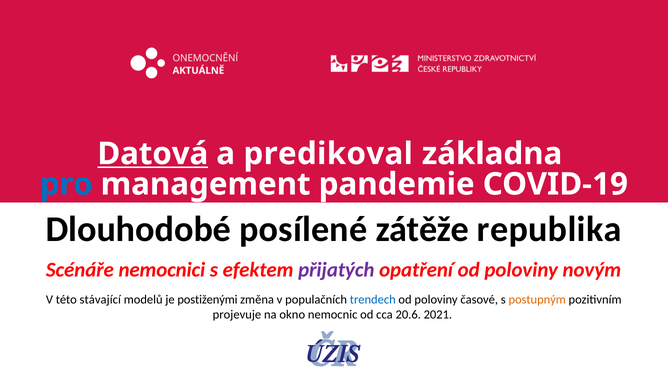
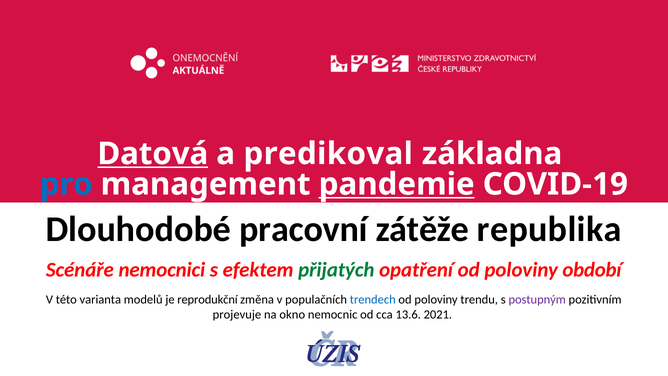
pandemie underline: none -> present
posílené: posílené -> pracovní
přijatých colour: purple -> green
novým: novým -> období
stávající: stávající -> varianta
postiženými: postiženými -> reprodukční
časové: časové -> trendu
postupným colour: orange -> purple
20.6: 20.6 -> 13.6
